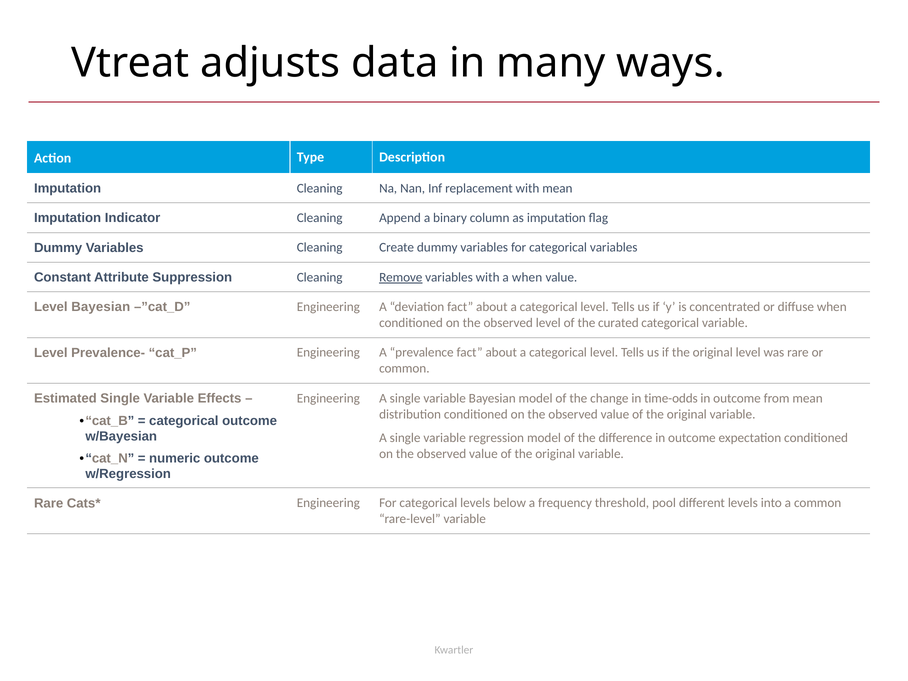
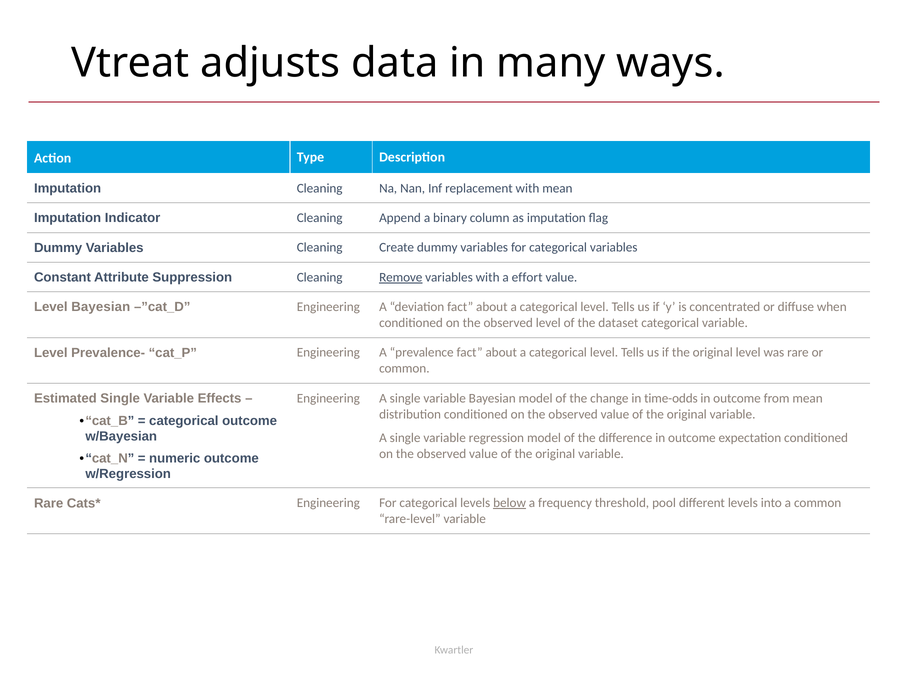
a when: when -> effort
curated: curated -> dataset
below underline: none -> present
